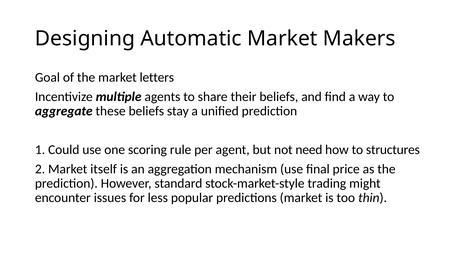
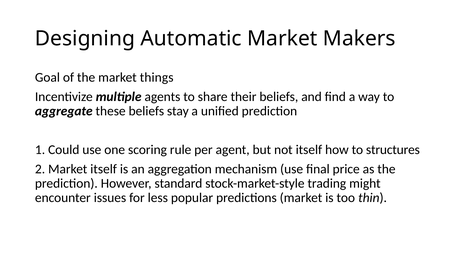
letters: letters -> things
not need: need -> itself
